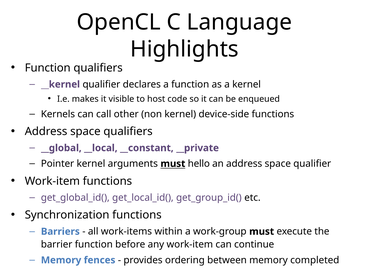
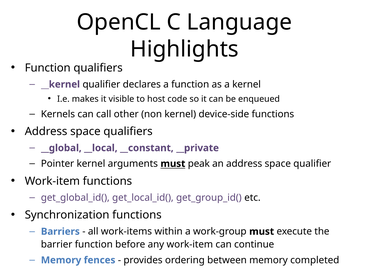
hello: hello -> peak
